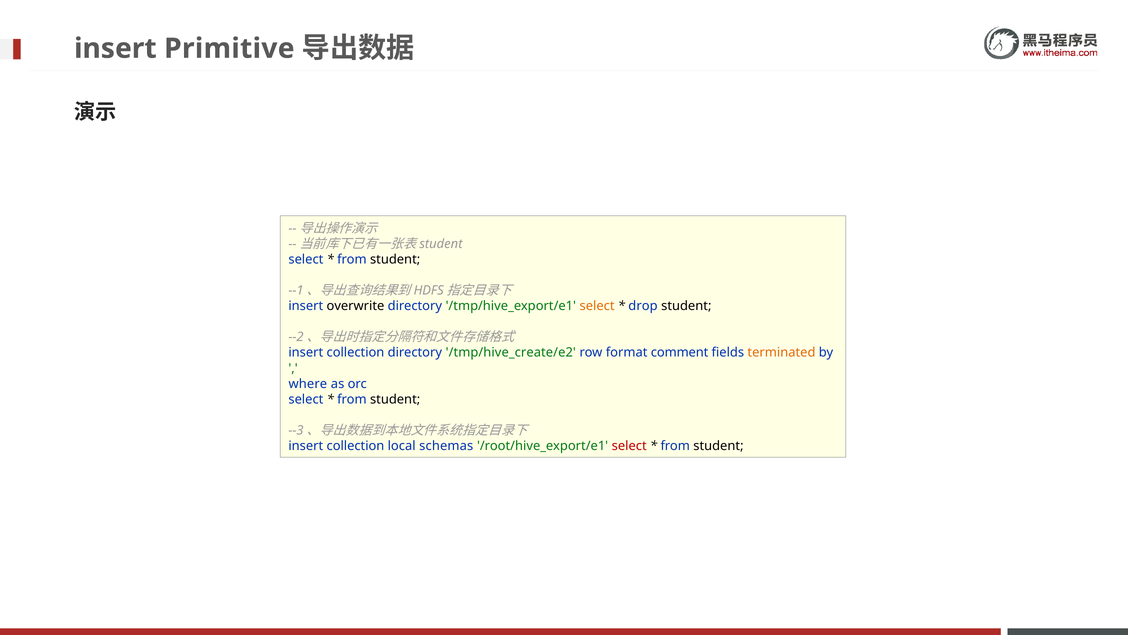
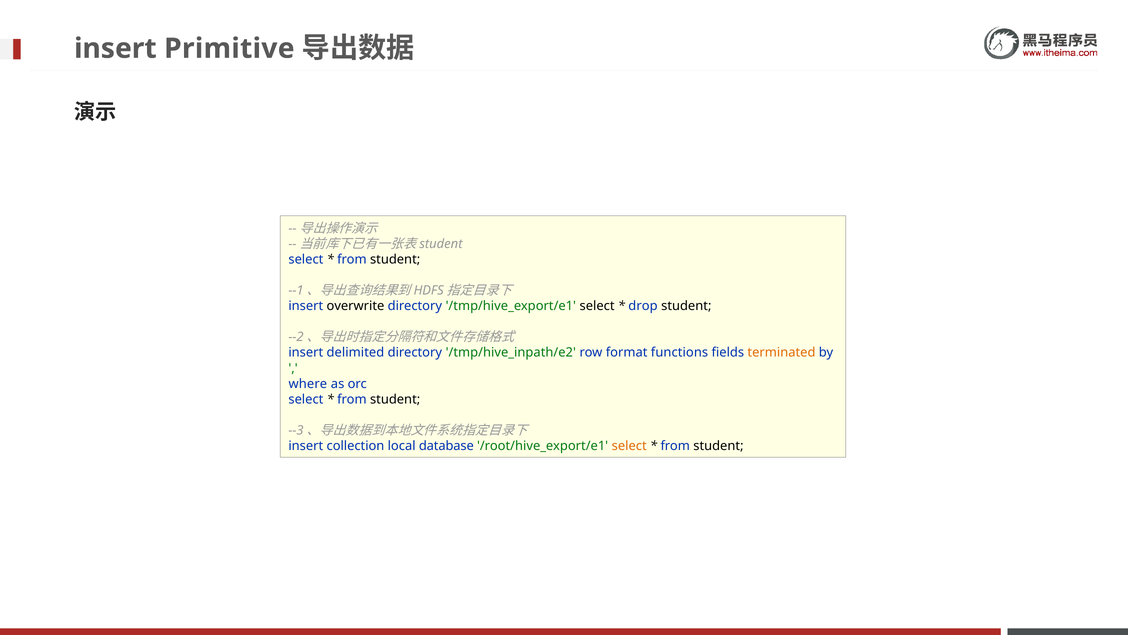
select at (597, 306) colour: orange -> black
collection at (355, 352): collection -> delimited
/tmp/hive_create/e2: /tmp/hive_create/e2 -> /tmp/hive_inpath/e2
comment: comment -> functions
schemas: schemas -> database
select at (629, 446) colour: red -> orange
